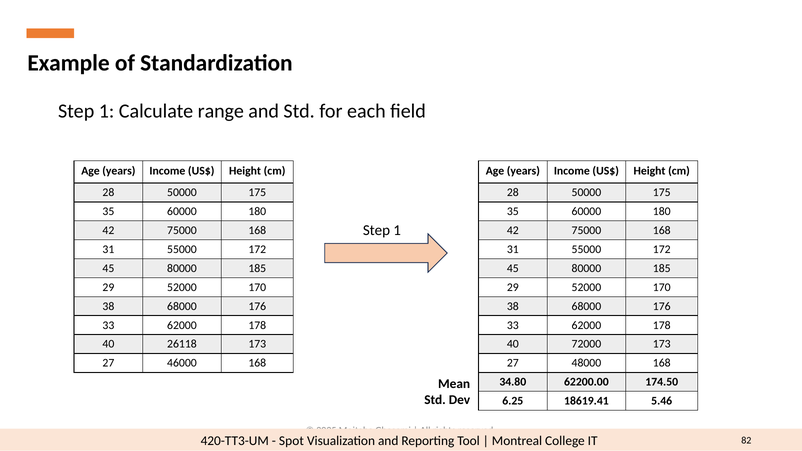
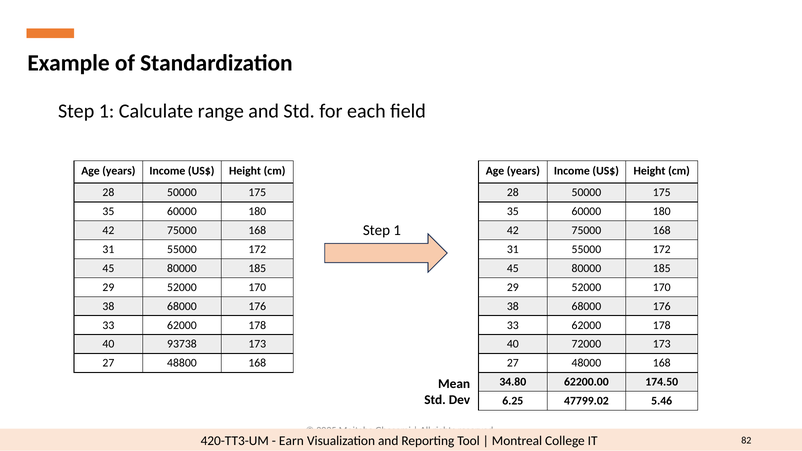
26118: 26118 -> 93738
46000: 46000 -> 48800
18619.41: 18619.41 -> 47799.02
Spot: Spot -> Earn
